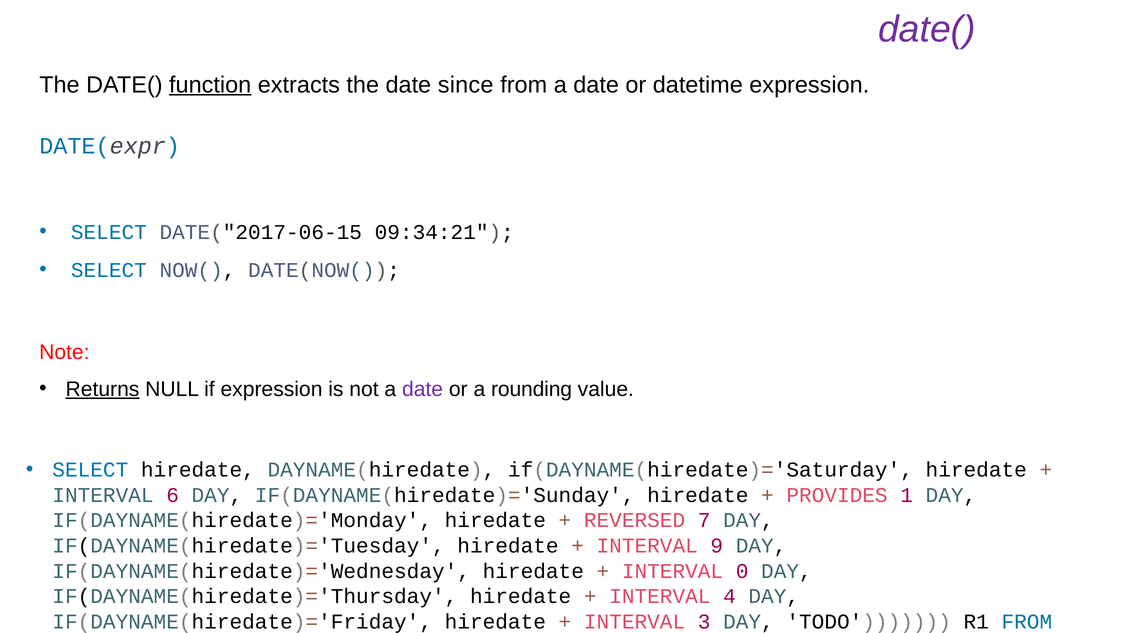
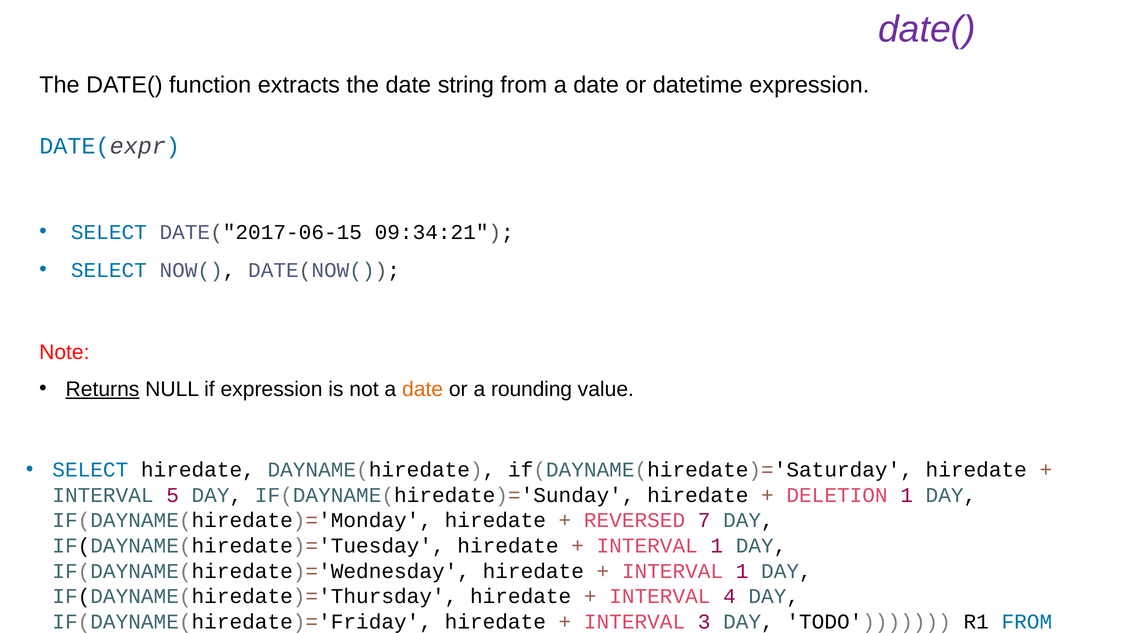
function underline: present -> none
since: since -> string
date at (423, 389) colour: purple -> orange
6: 6 -> 5
PROVIDES: PROVIDES -> DELETION
9 at (717, 546): 9 -> 1
0 at (742, 571): 0 -> 1
